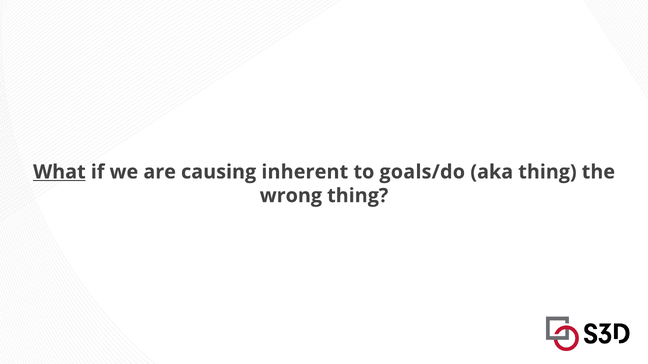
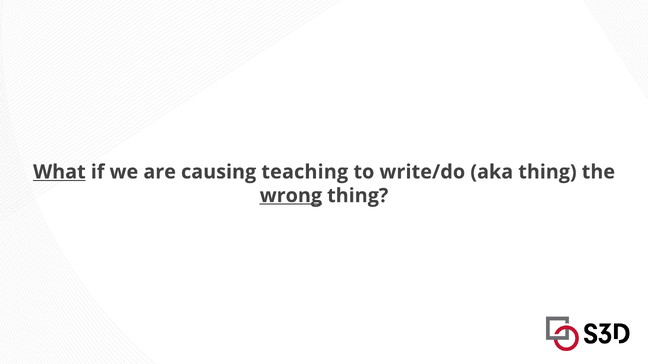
inherent: inherent -> teaching
goals/do: goals/do -> write/do
wrong underline: none -> present
